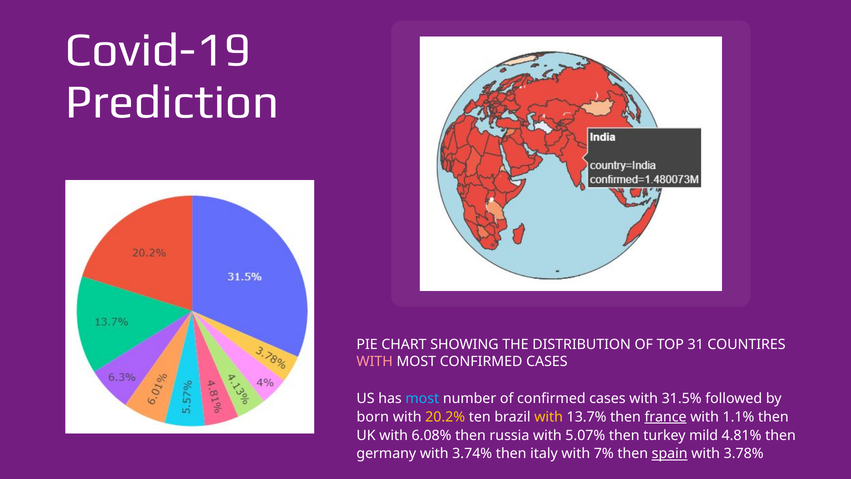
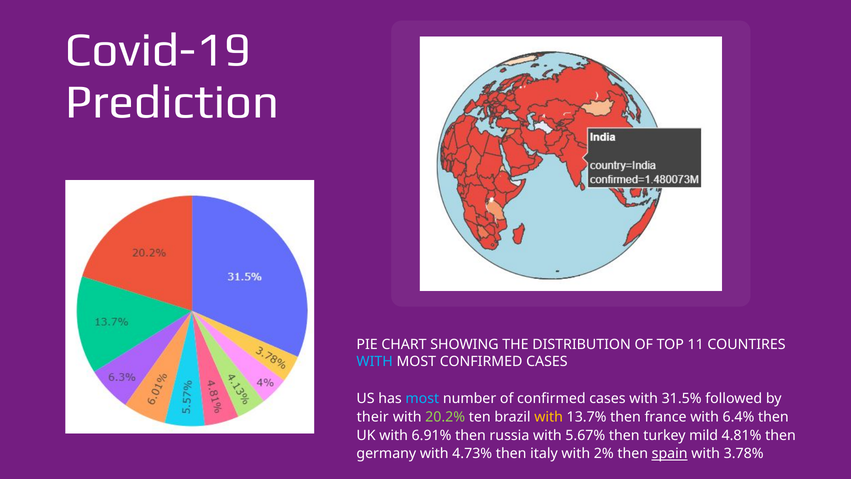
31: 31 -> 11
WITH at (375, 361) colour: pink -> light blue
born: born -> their
20.2% colour: yellow -> light green
france underline: present -> none
1.1%: 1.1% -> 6.4%
6.08%: 6.08% -> 6.91%
5.07%: 5.07% -> 5.67%
3.74%: 3.74% -> 4.73%
7%: 7% -> 2%
